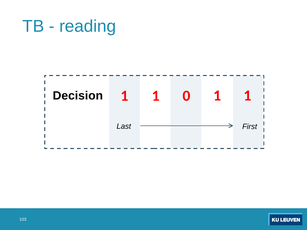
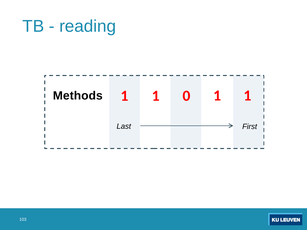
Decision: Decision -> Methods
